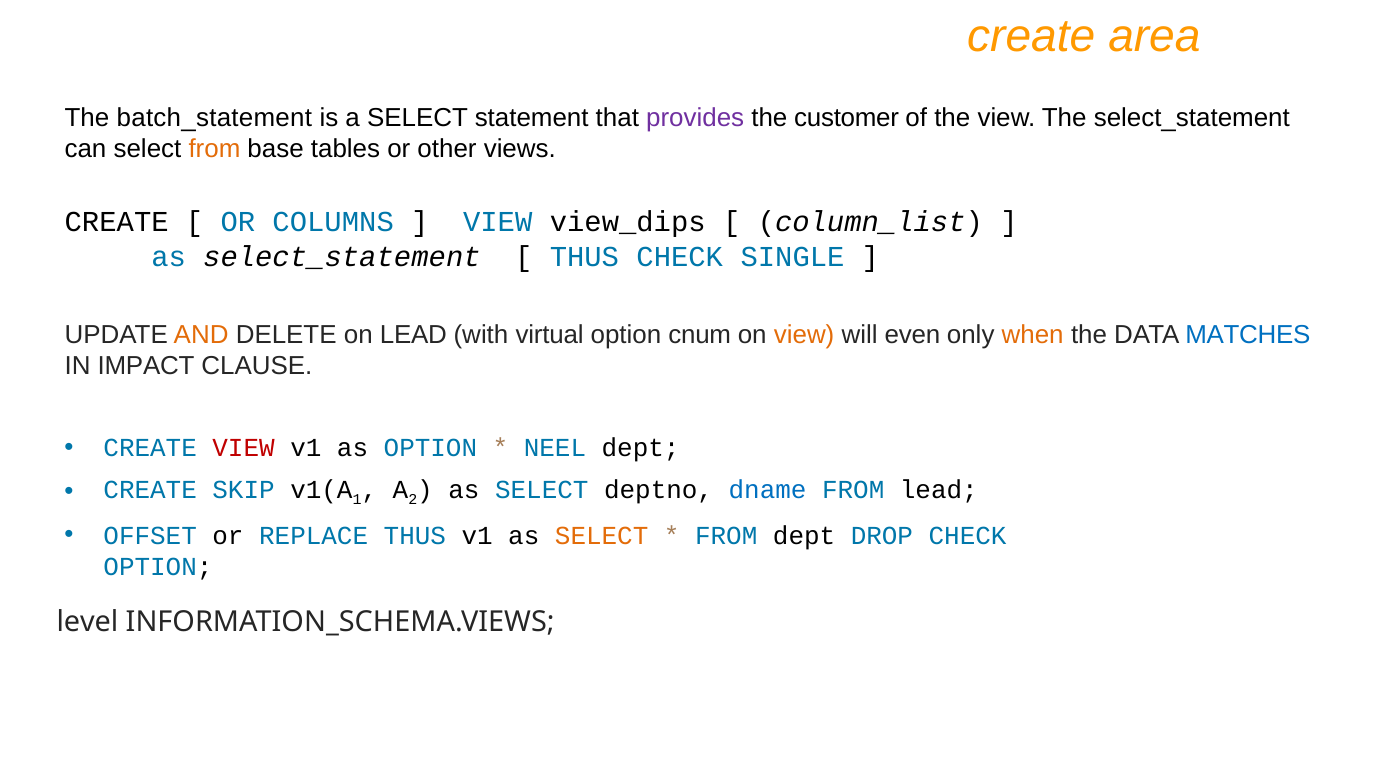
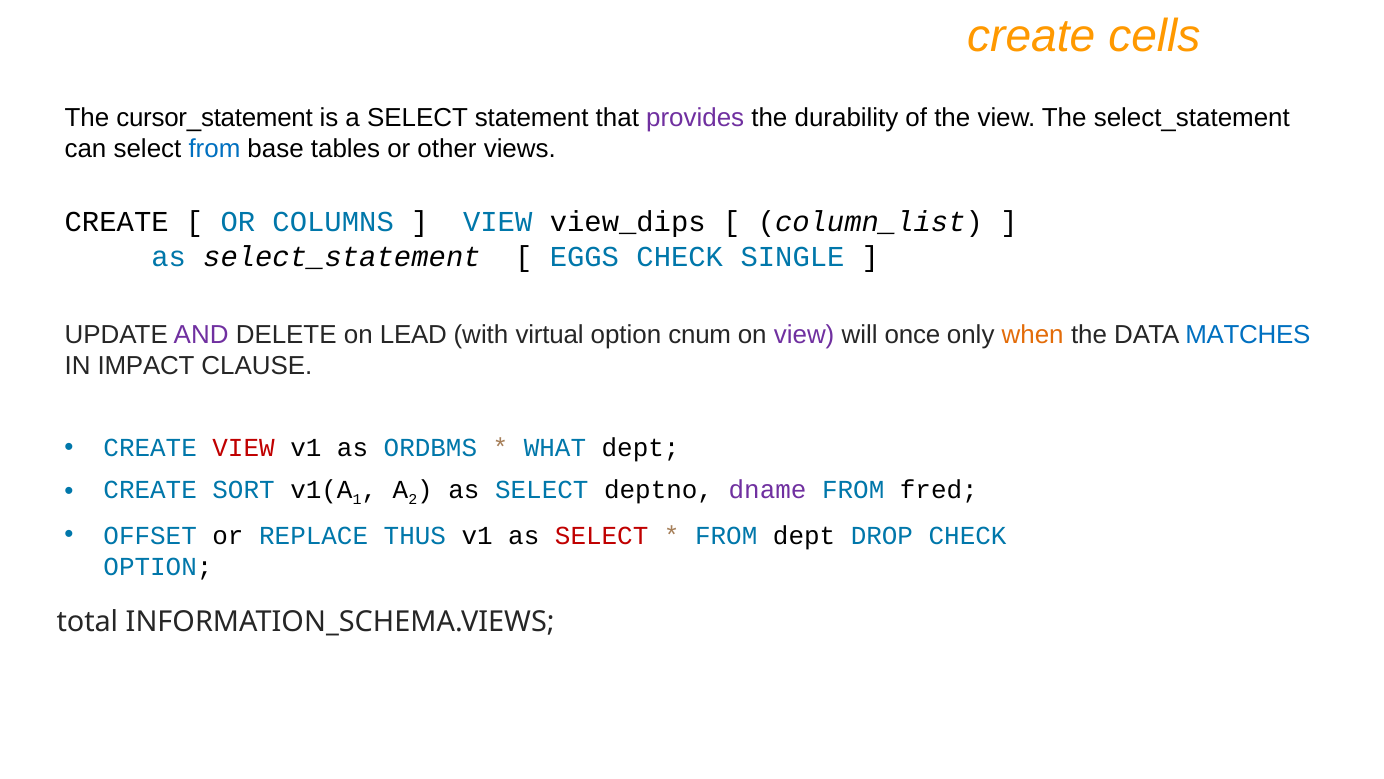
area: area -> cells
batch_statement: batch_statement -> cursor_statement
customer: customer -> durability
from at (214, 149) colour: orange -> blue
THUS at (584, 256): THUS -> EGGS
AND colour: orange -> purple
view at (804, 334) colour: orange -> purple
even: even -> once
as OPTION: OPTION -> ORDBMS
NEEL: NEEL -> WHAT
SKIP: SKIP -> SORT
dname colour: blue -> purple
FROM lead: lead -> fred
SELECT at (602, 535) colour: orange -> red
level: level -> total
